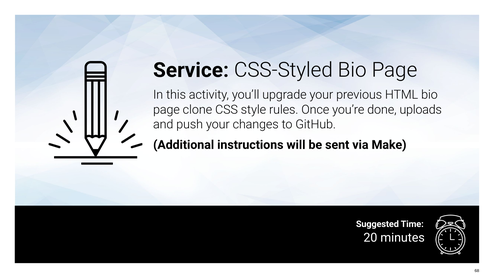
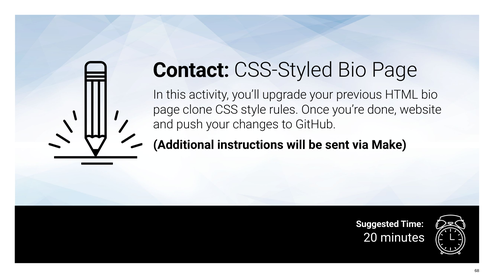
Service: Service -> Contact
uploads: uploads -> website
